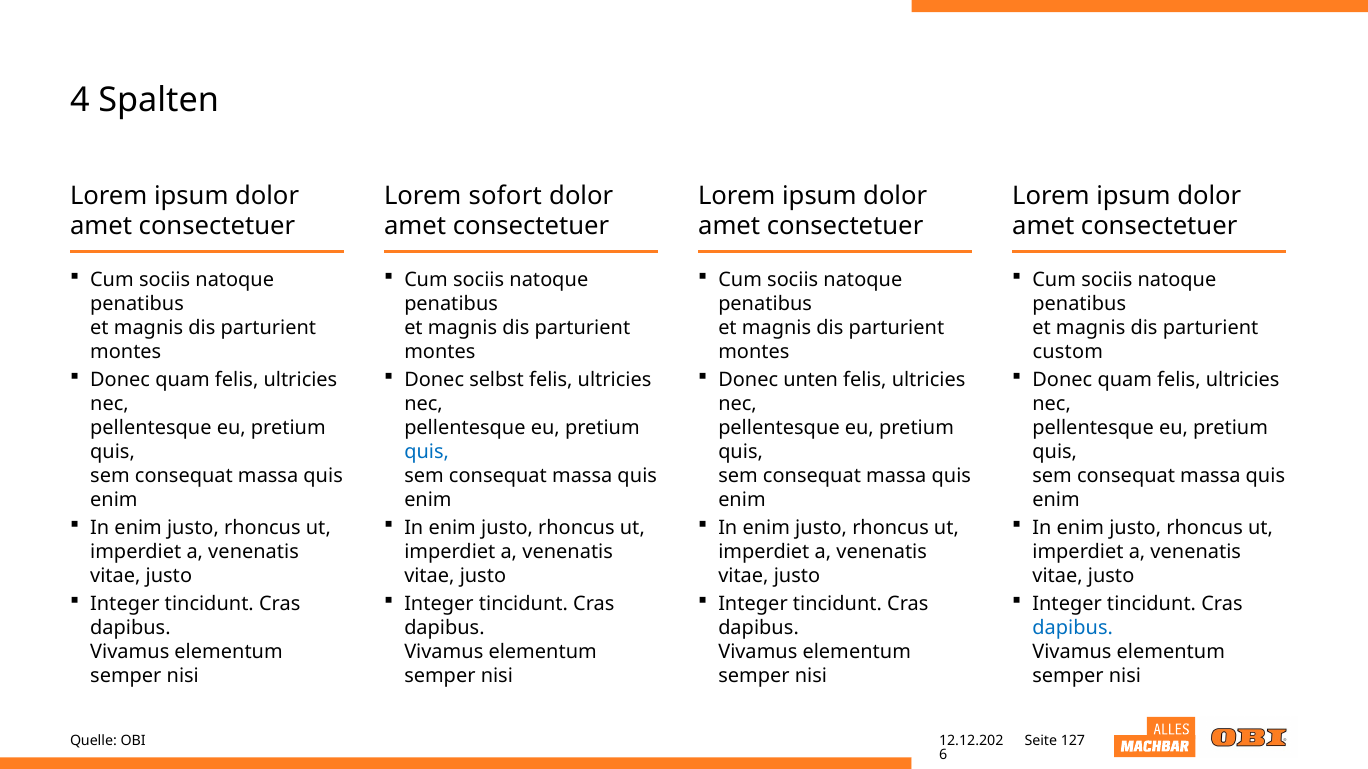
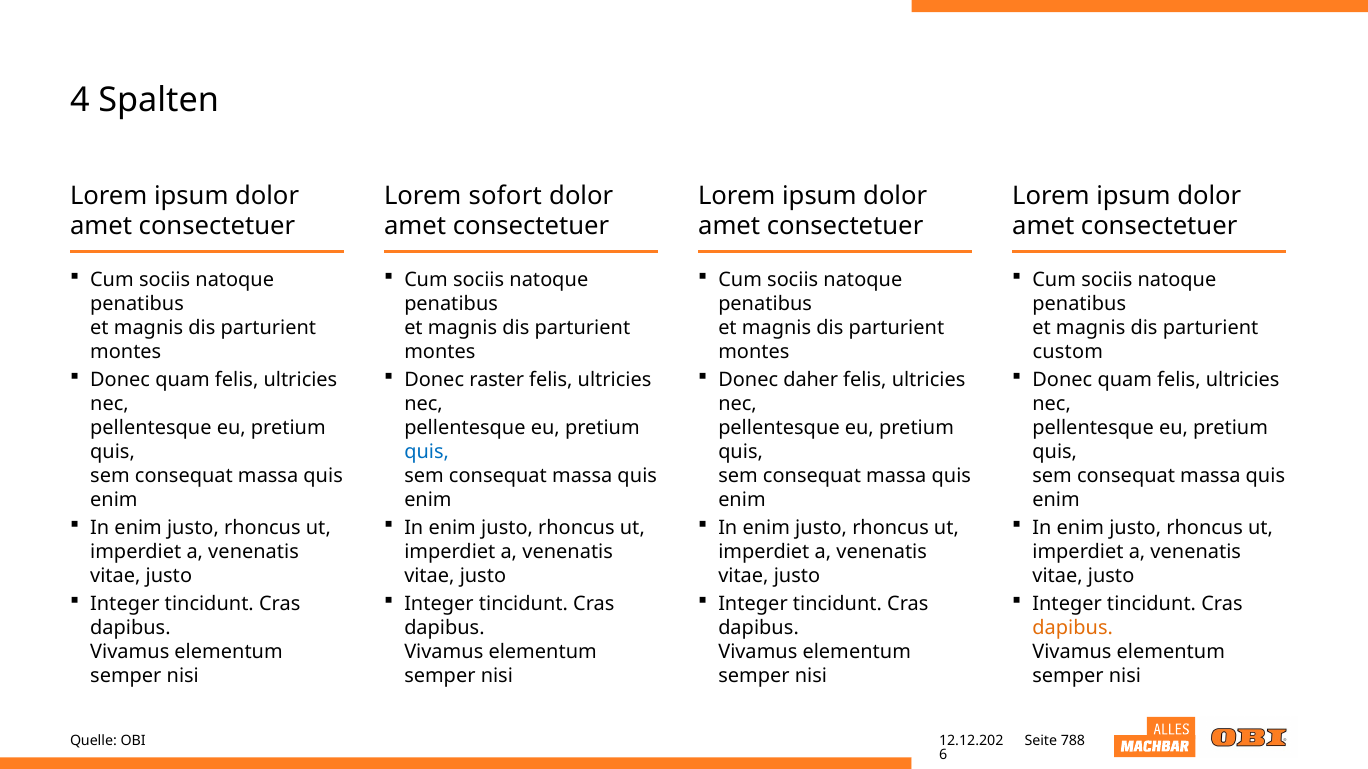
selbst: selbst -> raster
unten: unten -> daher
dapibus at (1073, 629) colour: blue -> orange
127: 127 -> 788
